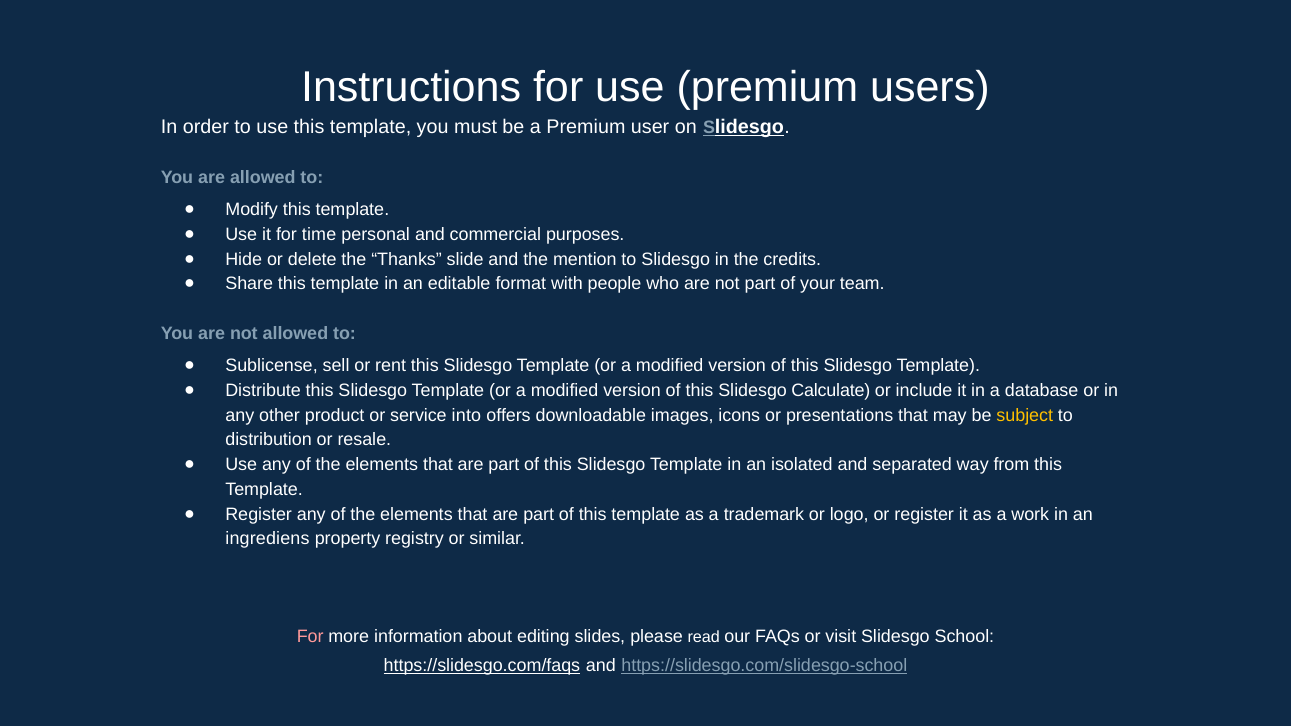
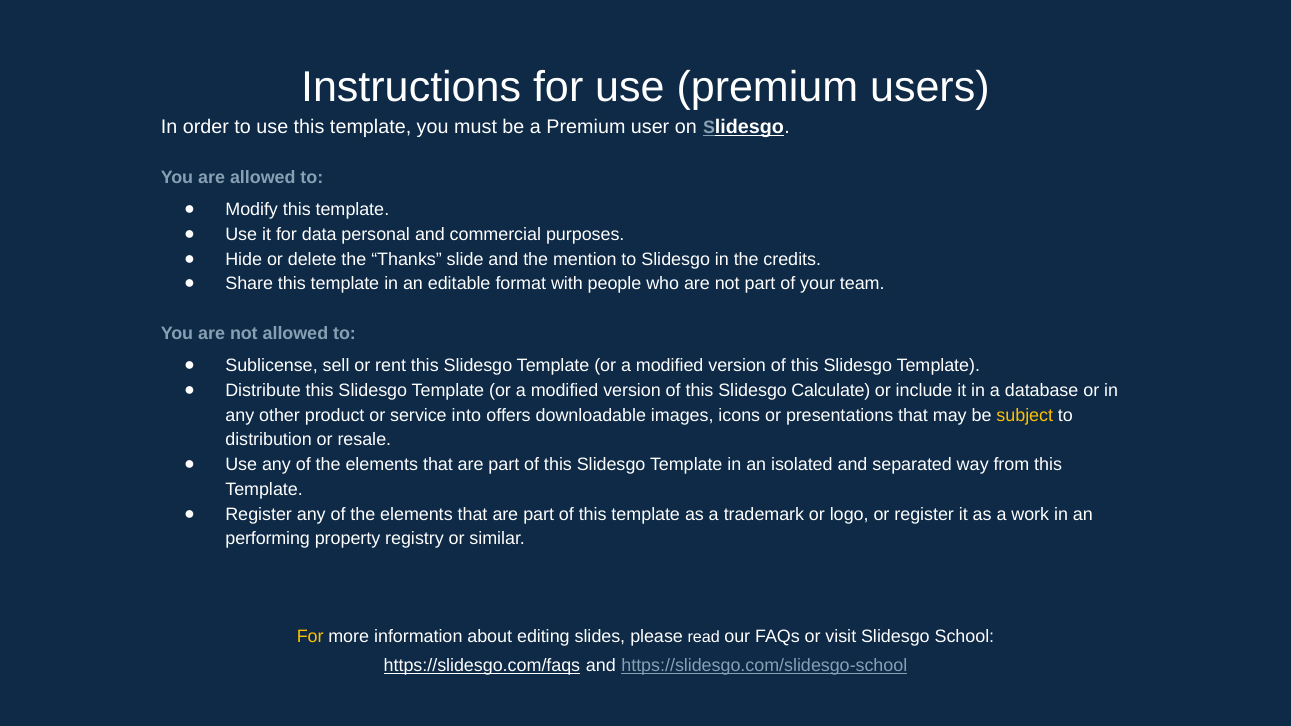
time: time -> data
ingrediens: ingrediens -> performing
For at (310, 637) colour: pink -> yellow
